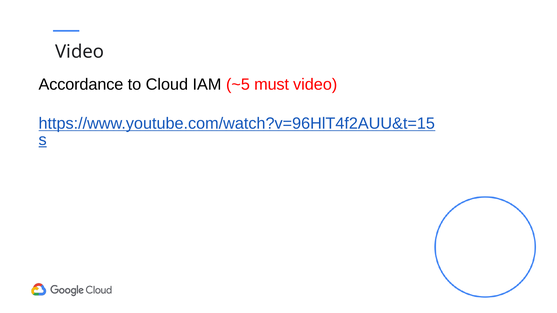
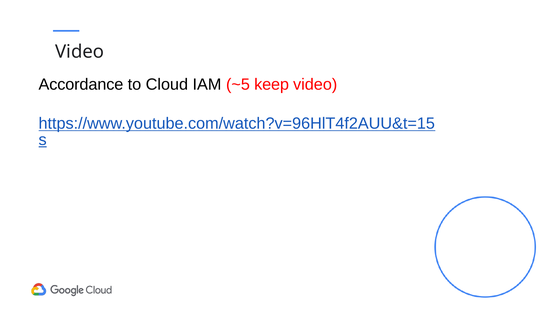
must: must -> keep
